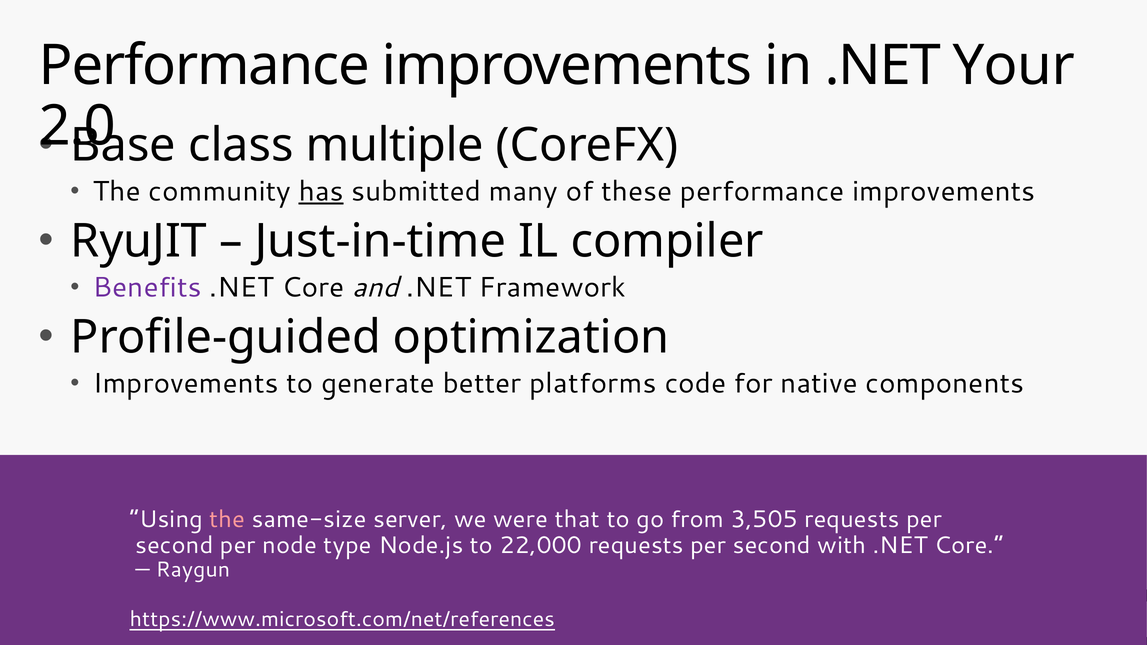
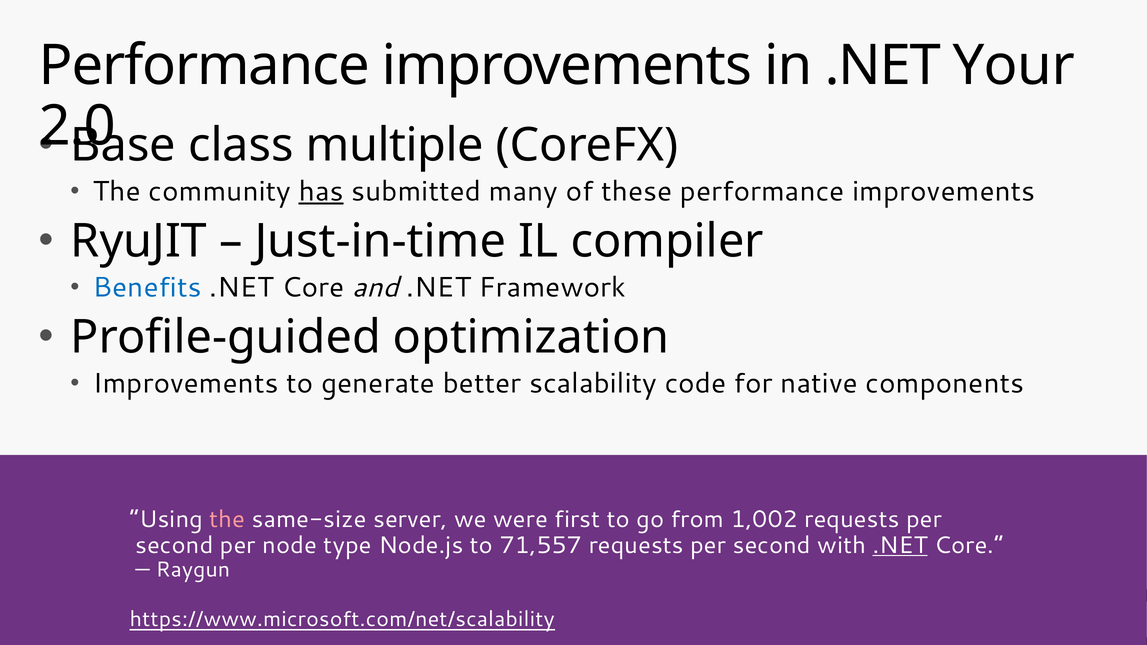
Benefits colour: purple -> blue
platforms: platforms -> scalability
that: that -> first
3,505: 3,505 -> 1,002
22,000: 22,000 -> 71,557
.NET at (900, 545) underline: none -> present
https://www.microsoft.com/net/references: https://www.microsoft.com/net/references -> https://www.microsoft.com/net/scalability
